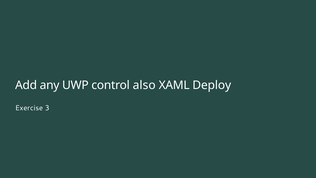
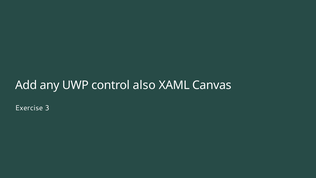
Deploy: Deploy -> Canvas
